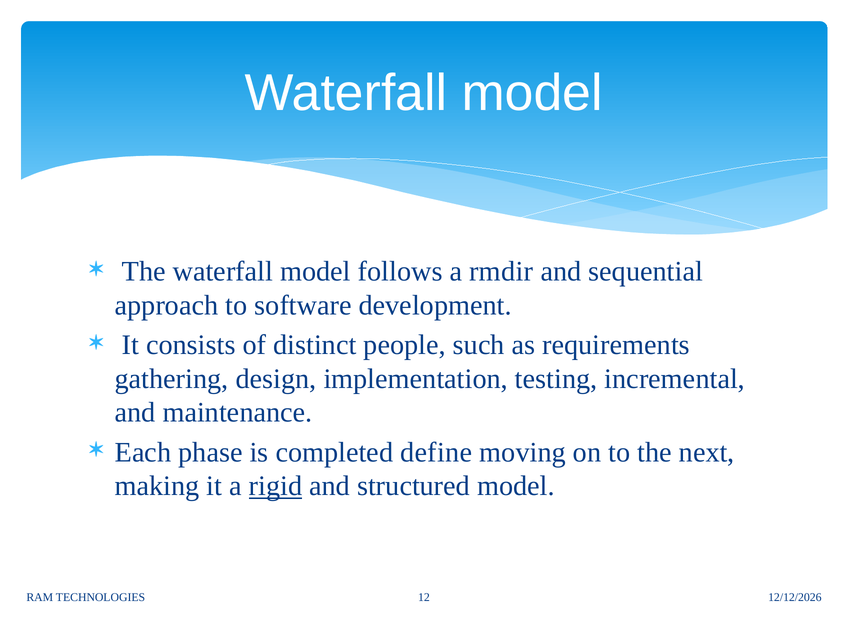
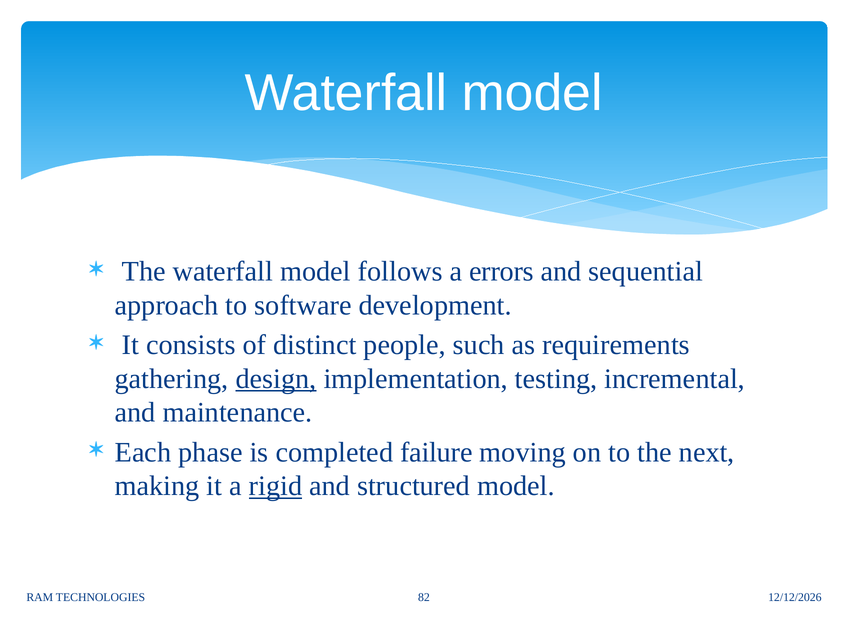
rmdir: rmdir -> errors
design underline: none -> present
define: define -> failure
12: 12 -> 82
